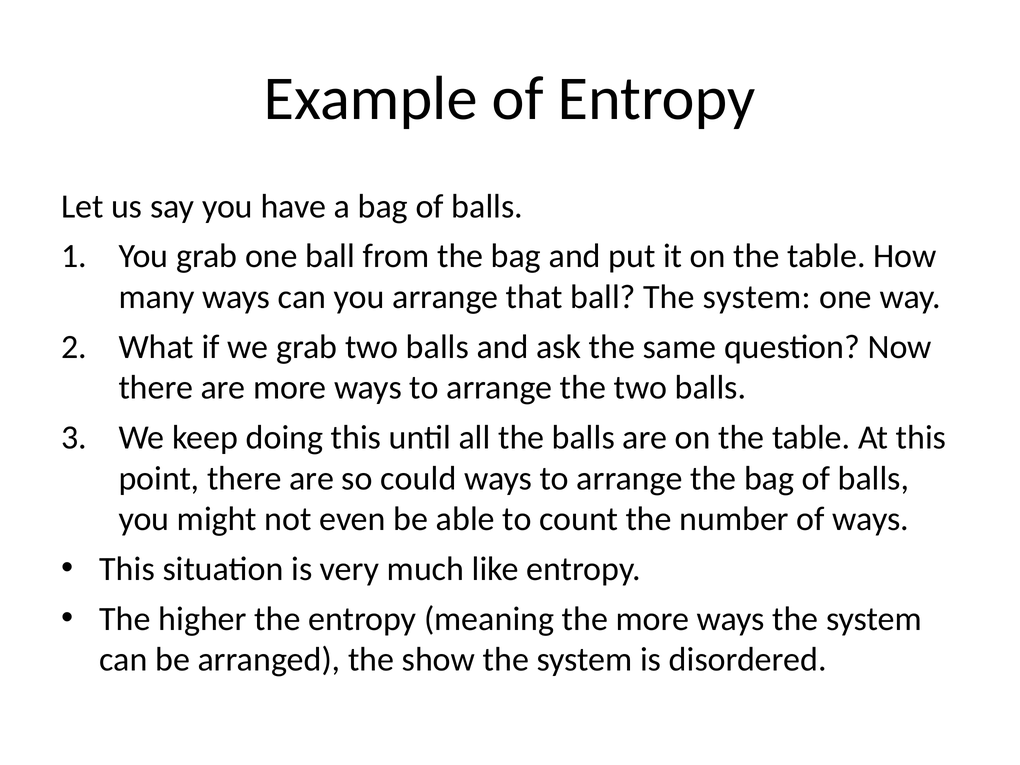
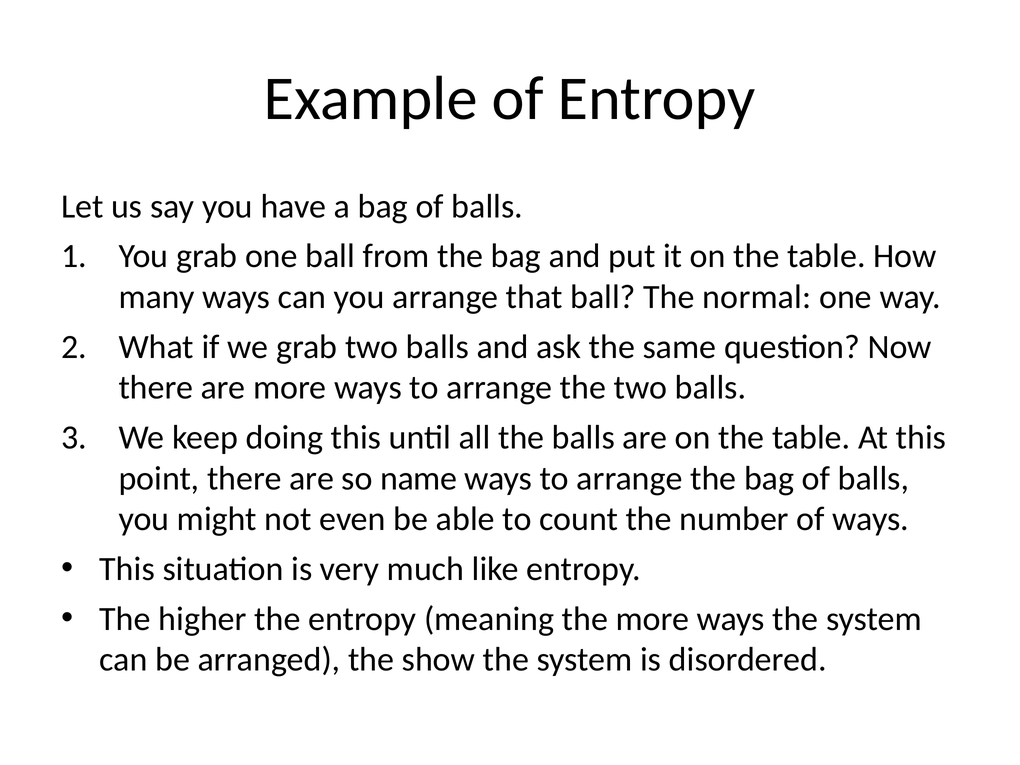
ball The system: system -> normal
could: could -> name
